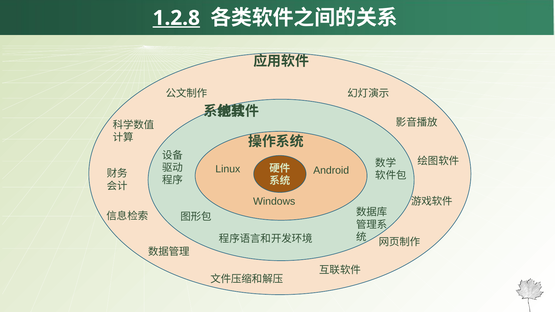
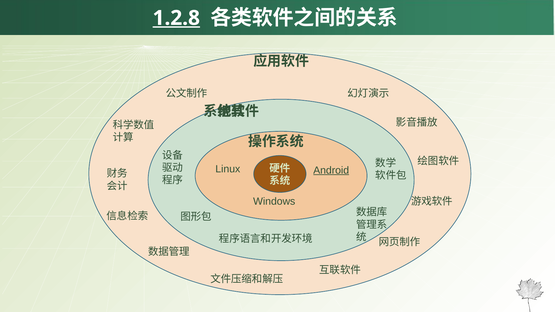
Android underline: none -> present
